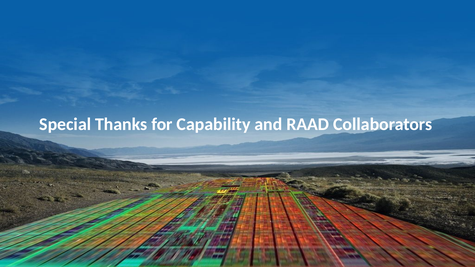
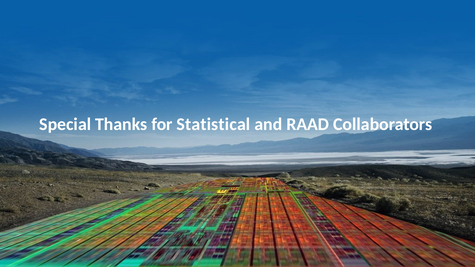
Capability: Capability -> Statistical
